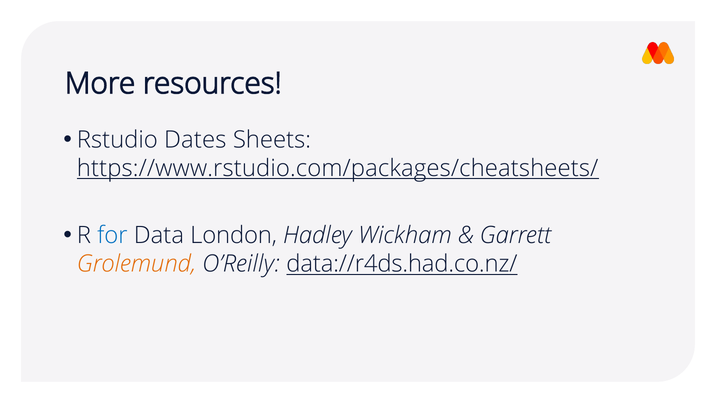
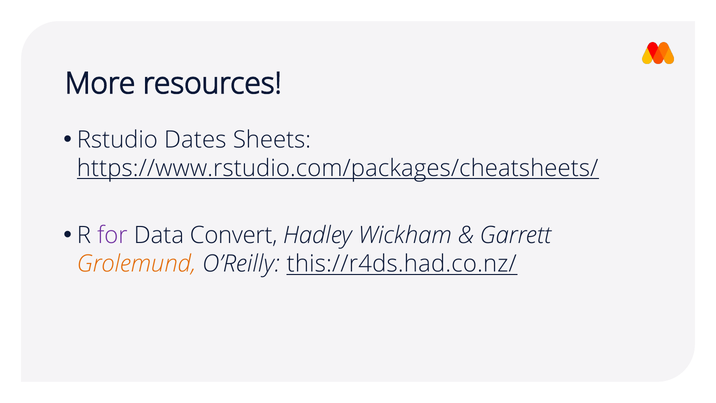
for colour: blue -> purple
London: London -> Convert
data://r4ds.had.co.nz/: data://r4ds.had.co.nz/ -> this://r4ds.had.co.nz/
